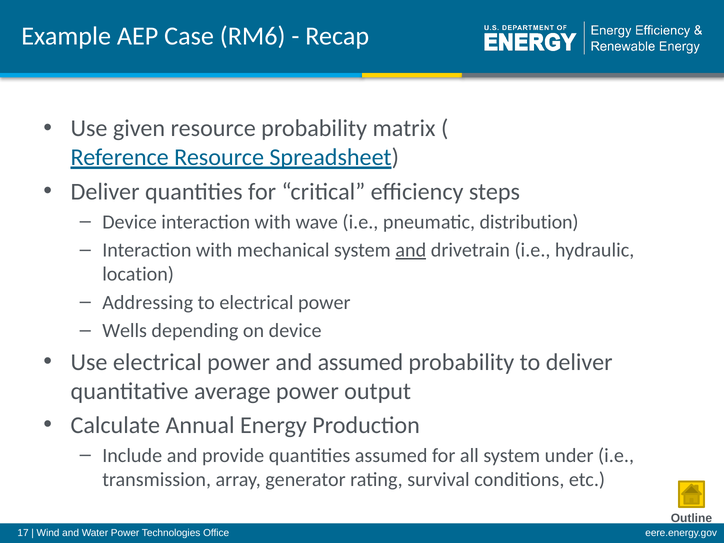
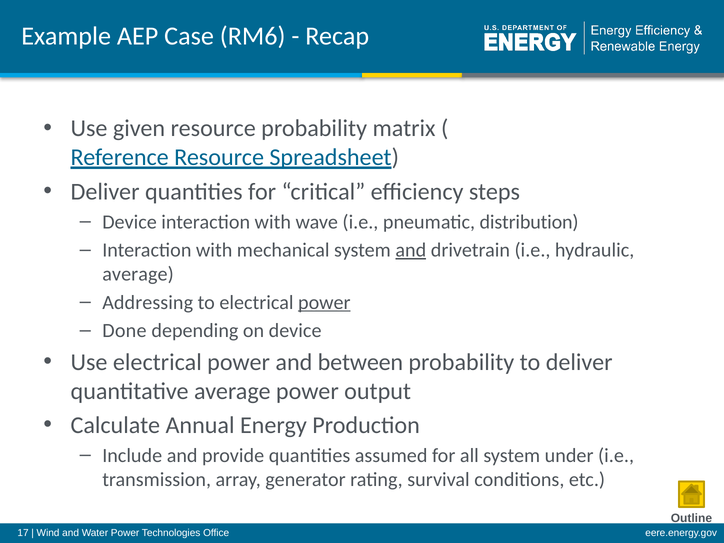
location at (138, 274): location -> average
power at (324, 302) underline: none -> present
Wells: Wells -> Done
and assumed: assumed -> between
